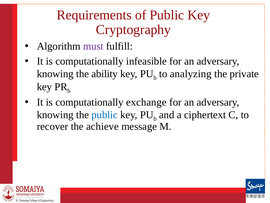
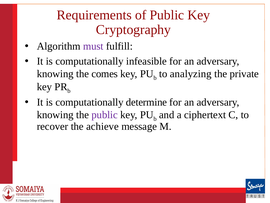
ability: ability -> comes
exchange: exchange -> determine
public at (105, 115) colour: blue -> purple
